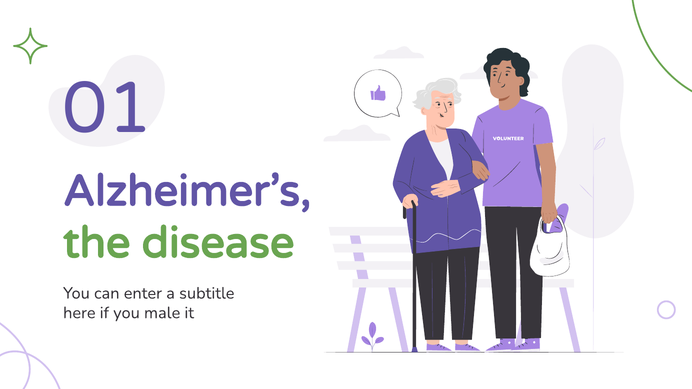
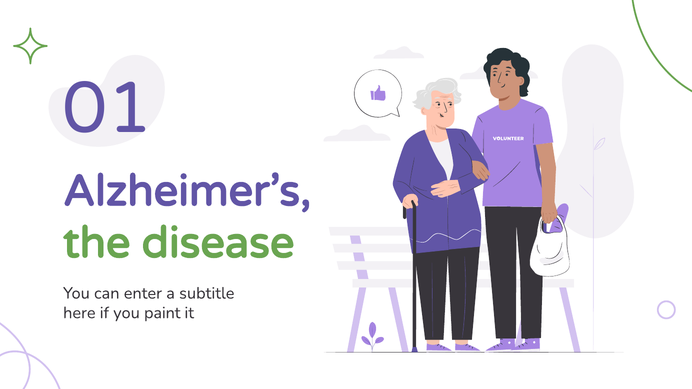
male: male -> paint
